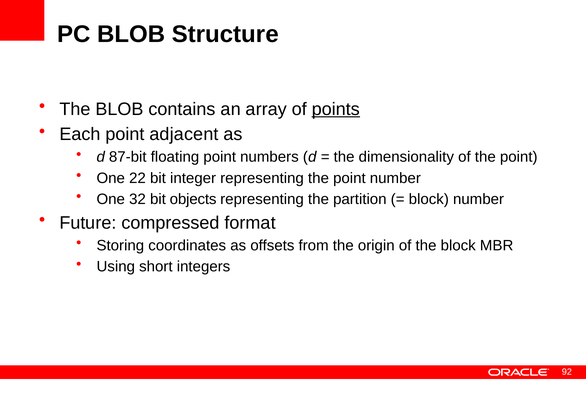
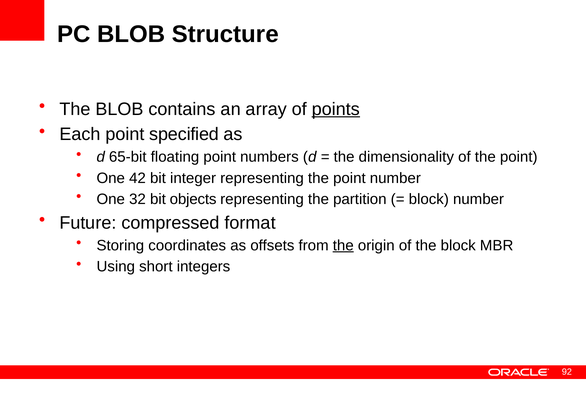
adjacent: adjacent -> specified
87-bit: 87-bit -> 65-bit
22: 22 -> 42
the at (343, 245) underline: none -> present
